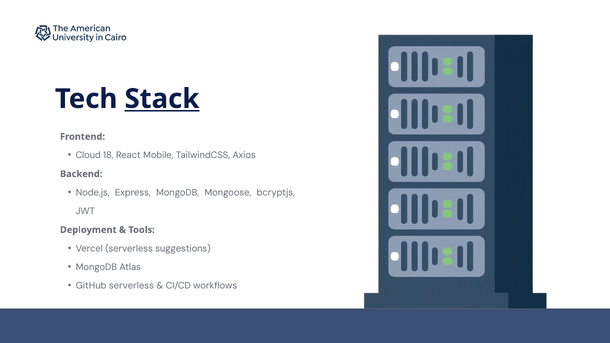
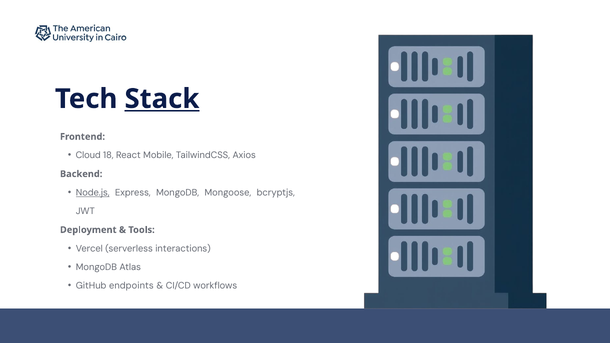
Node.js underline: none -> present
suggestions: suggestions -> interactions
GitHub serverless: serverless -> endpoints
